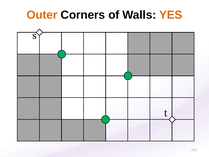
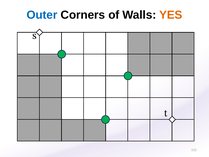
Outer colour: orange -> blue
